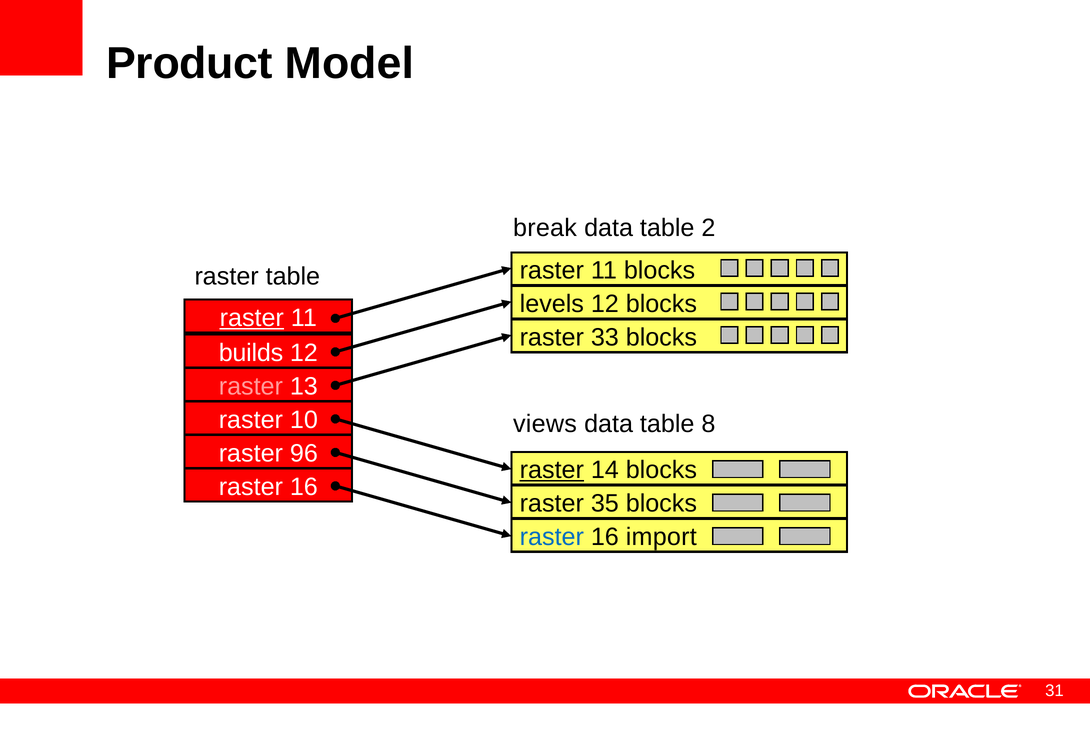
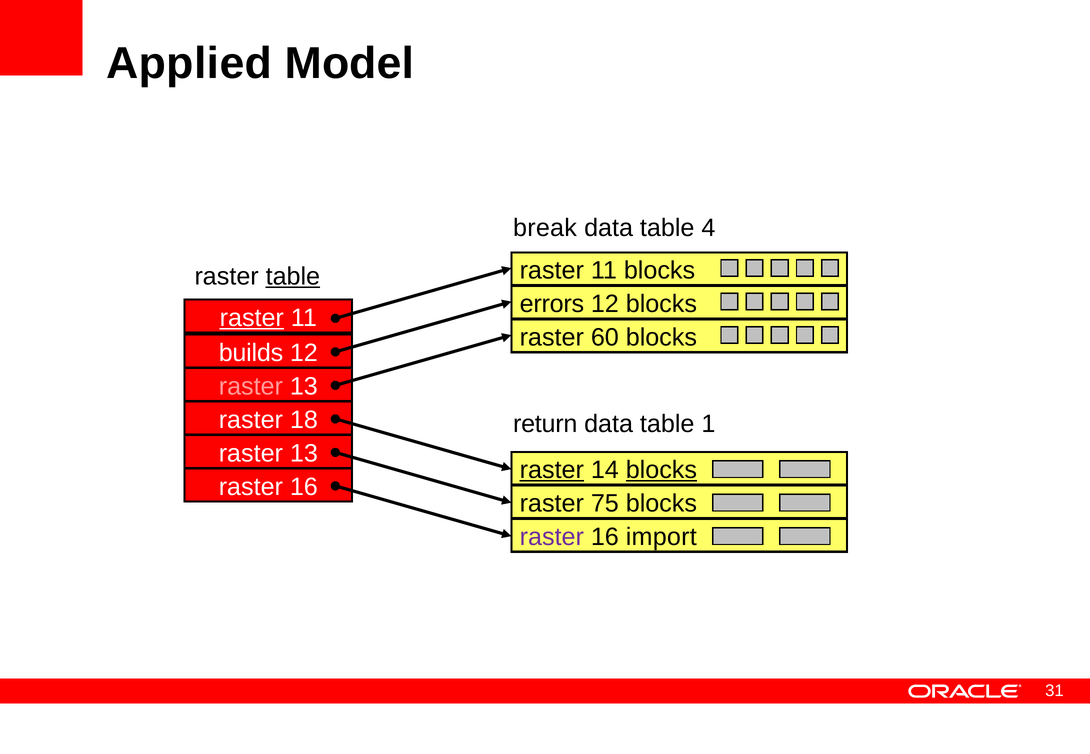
Product: Product -> Applied
2: 2 -> 4
table at (293, 277) underline: none -> present
levels: levels -> errors
33: 33 -> 60
10: 10 -> 18
views: views -> return
8: 8 -> 1
96 at (304, 454): 96 -> 13
blocks at (661, 470) underline: none -> present
35: 35 -> 75
raster at (552, 538) colour: blue -> purple
